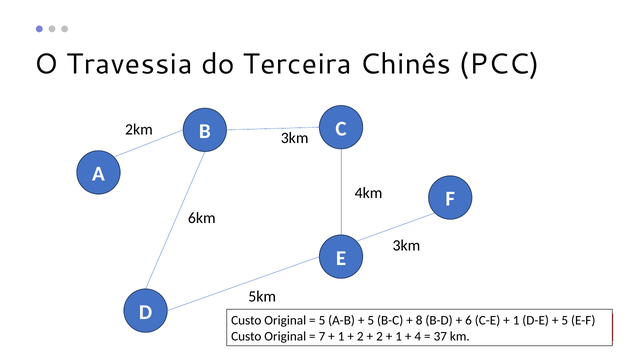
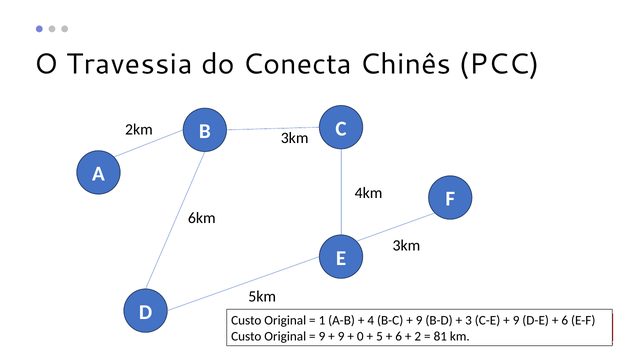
Terceira: Terceira -> Conecta
5 at (322, 320): 5 -> 1
5 at (371, 320): 5 -> 4
8 at (419, 320): 8 -> 9
6: 6 -> 3
1 at (516, 320): 1 -> 9
5 at (565, 320): 5 -> 6
7 at (322, 336): 7 -> 9
1 at (341, 336): 1 -> 9
2 at (360, 336): 2 -> 0
2 at (379, 336): 2 -> 5
1 at (399, 336): 1 -> 6
4: 4 -> 2
37: 37 -> 81
